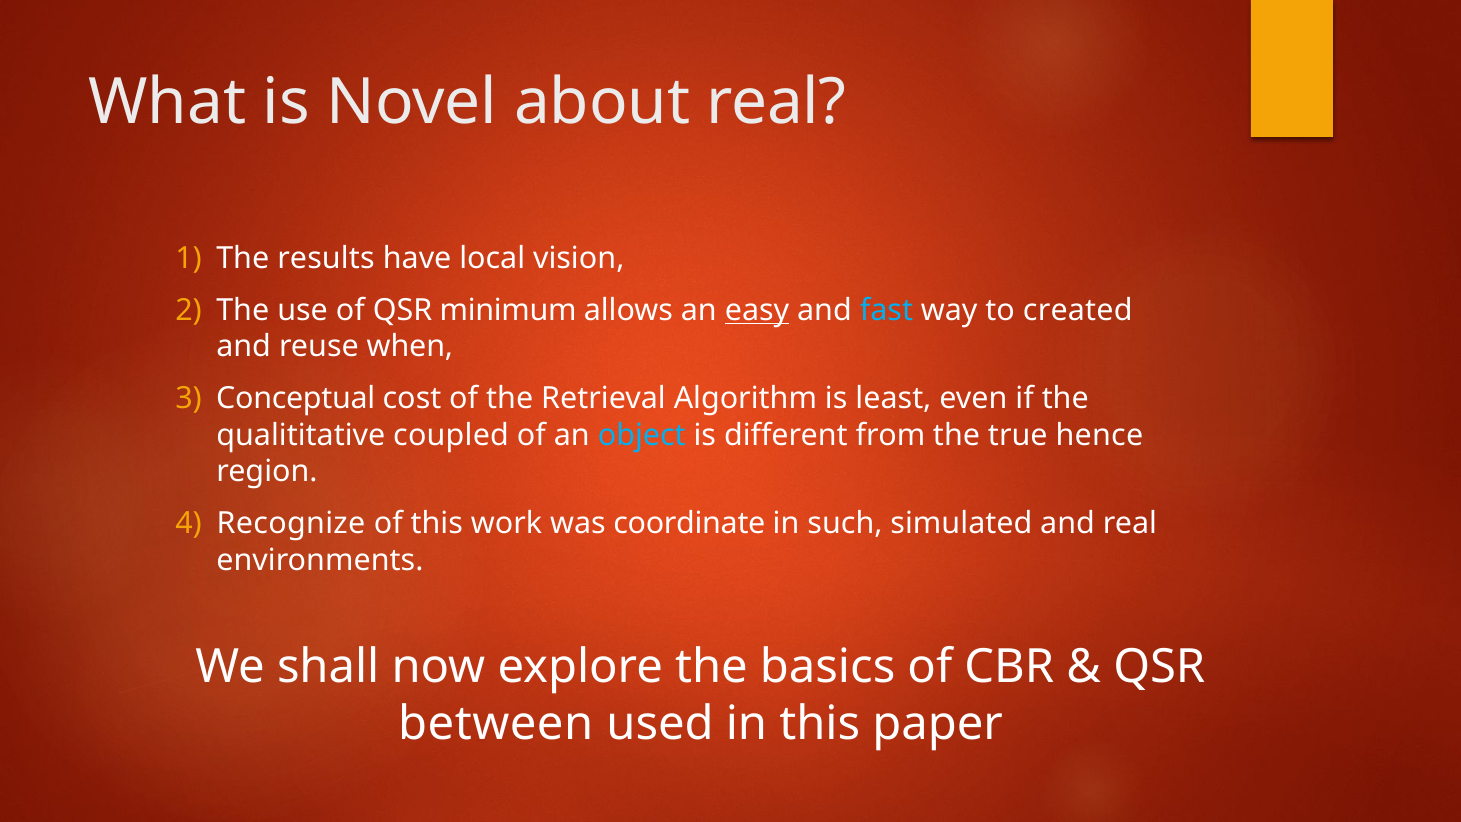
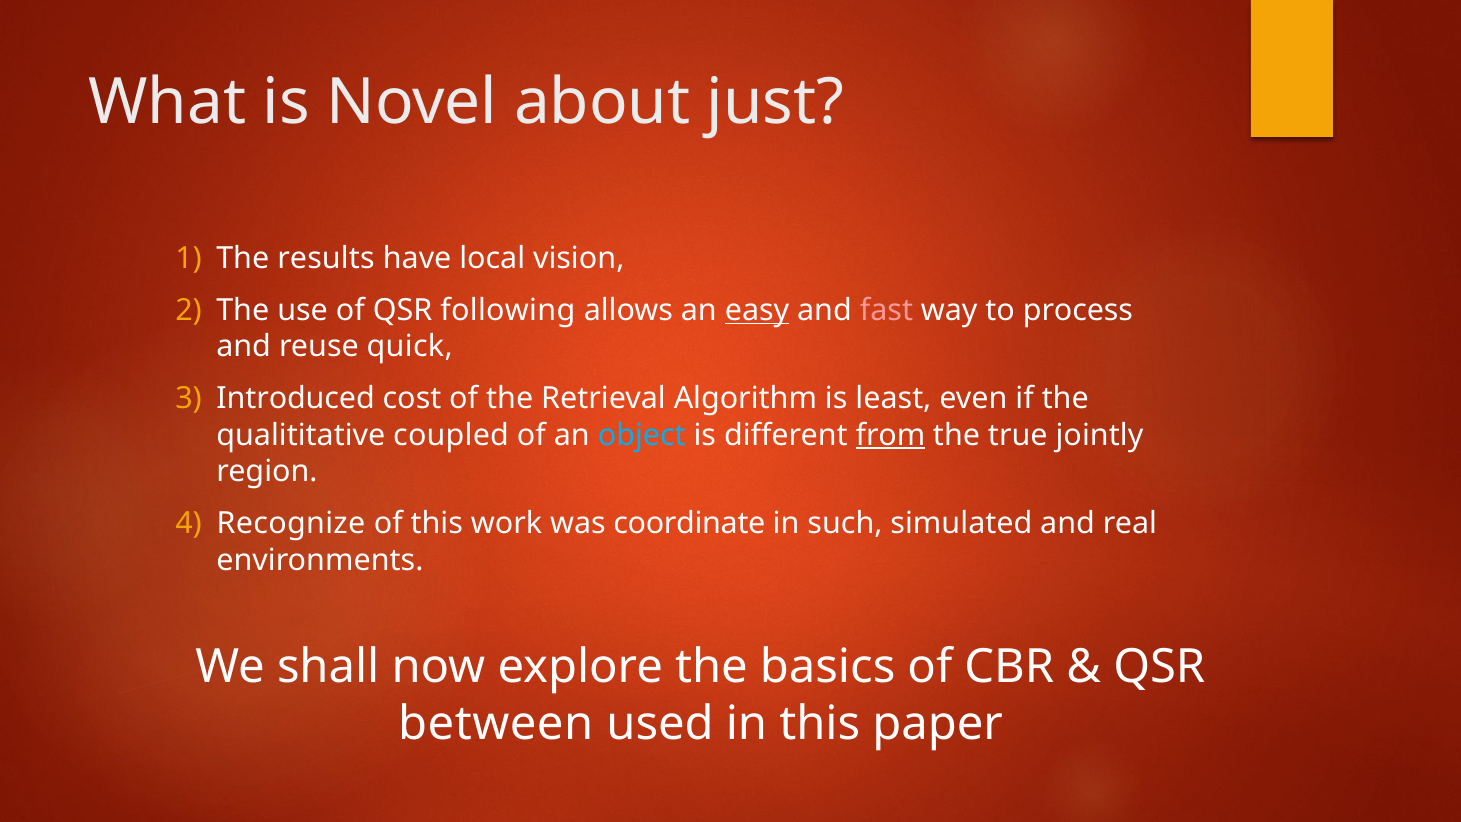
about real: real -> just
minimum: minimum -> following
fast colour: light blue -> pink
created: created -> process
when: when -> quick
Conceptual: Conceptual -> Introduced
from underline: none -> present
hence: hence -> jointly
